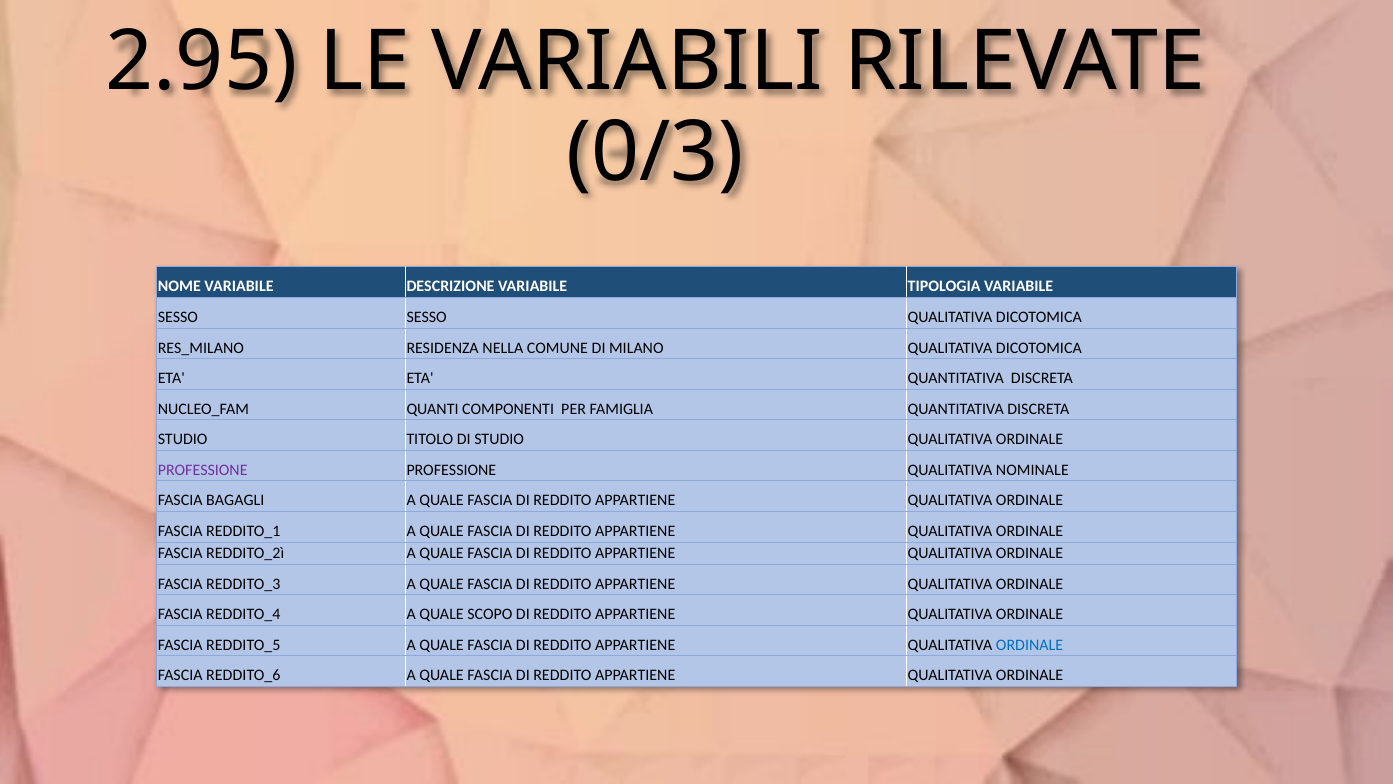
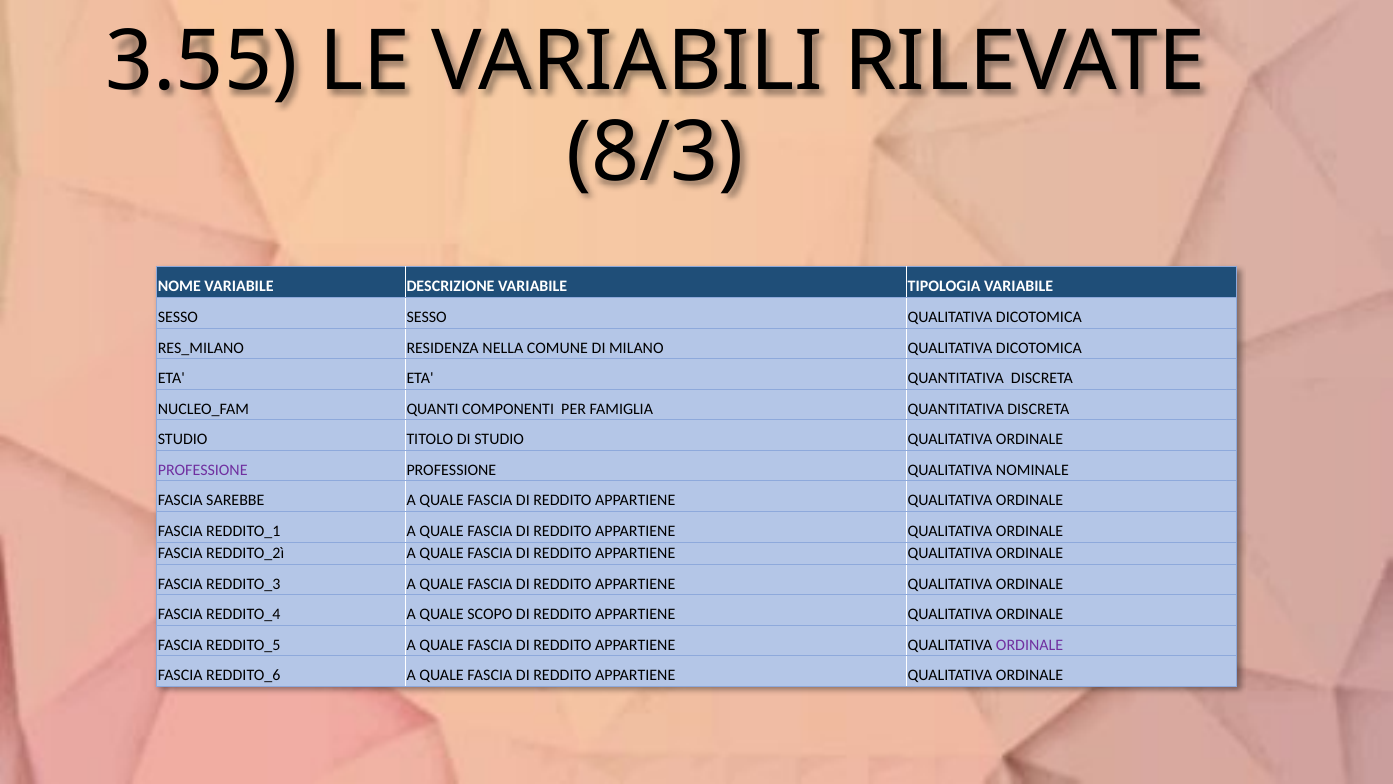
2.95: 2.95 -> 3.55
0/3: 0/3 -> 8/3
BAGAGLI: BAGAGLI -> SAREBBE
ORDINALE at (1030, 645) colour: blue -> purple
